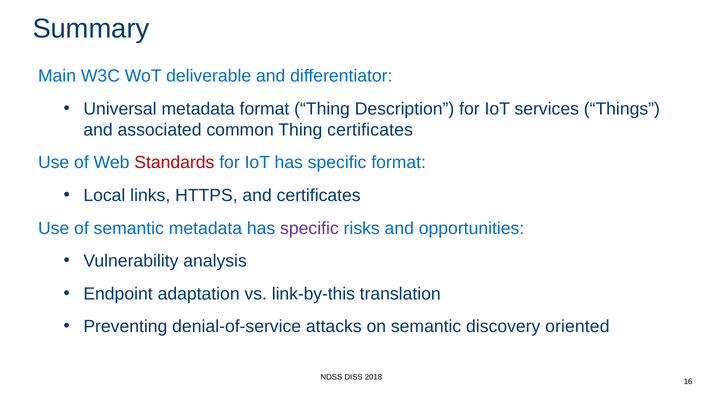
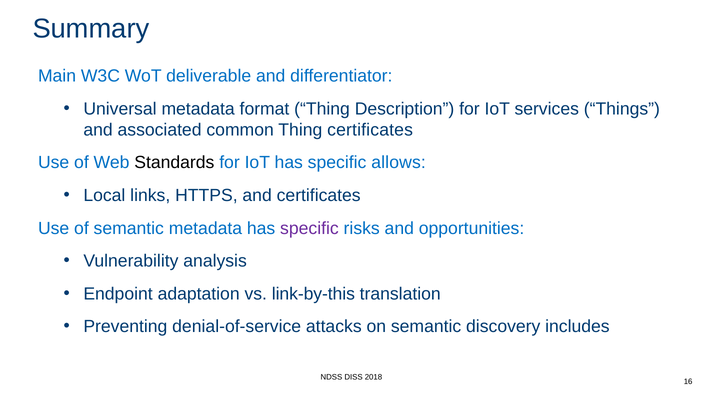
Standards colour: red -> black
specific format: format -> allows
oriented: oriented -> includes
